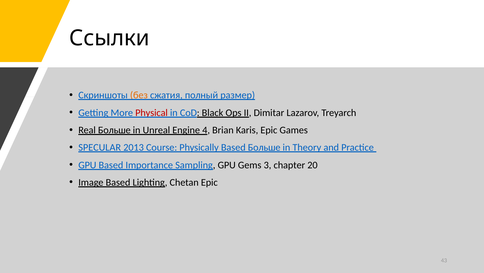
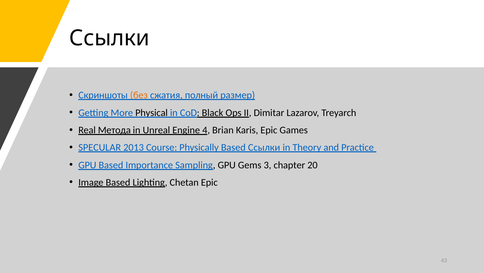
Physical colour: red -> black
Real Больше: Больше -> Метода
Based Больше: Больше -> Ссылки
